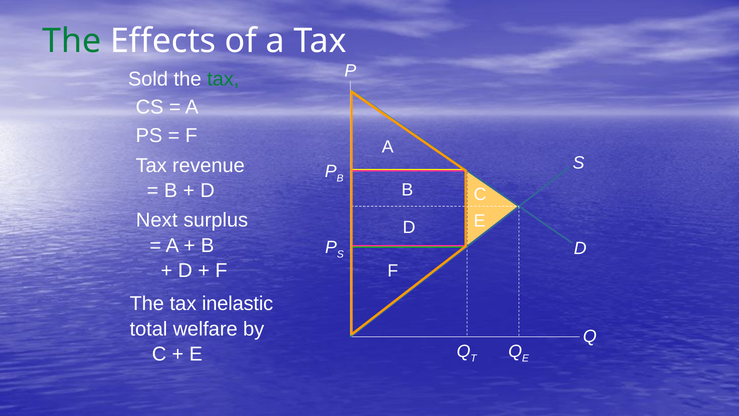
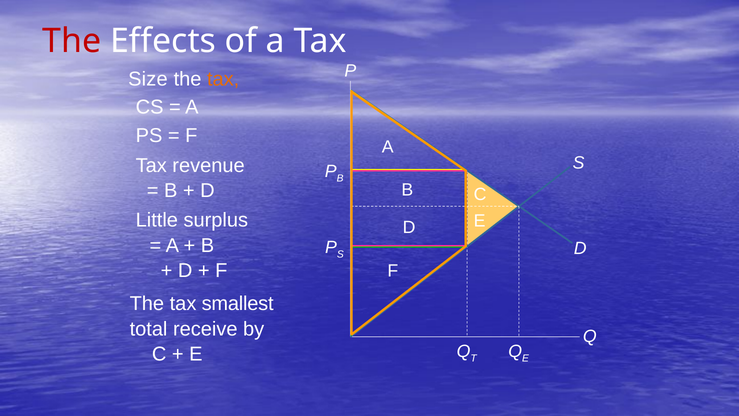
The at (72, 41) colour: green -> red
Sold: Sold -> Size
tax at (223, 79) colour: green -> orange
Next: Next -> Little
inelastic: inelastic -> smallest
welfare: welfare -> receive
